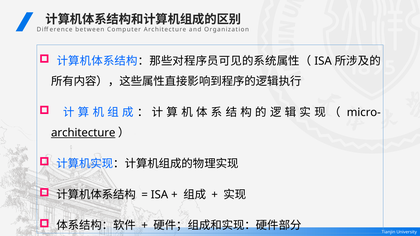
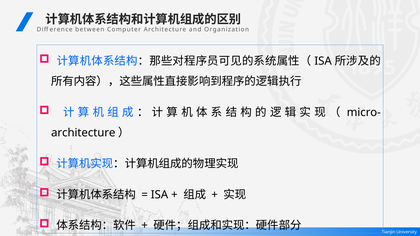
architecture at (83, 133) underline: present -> none
